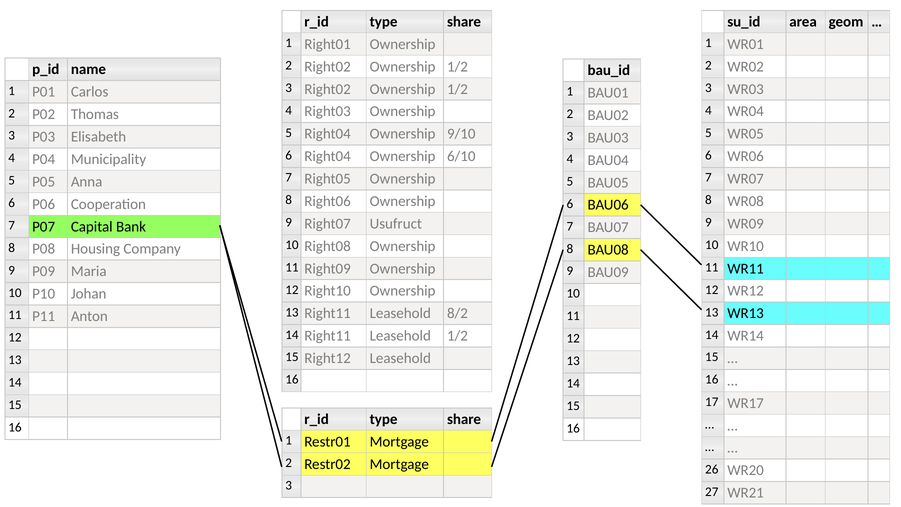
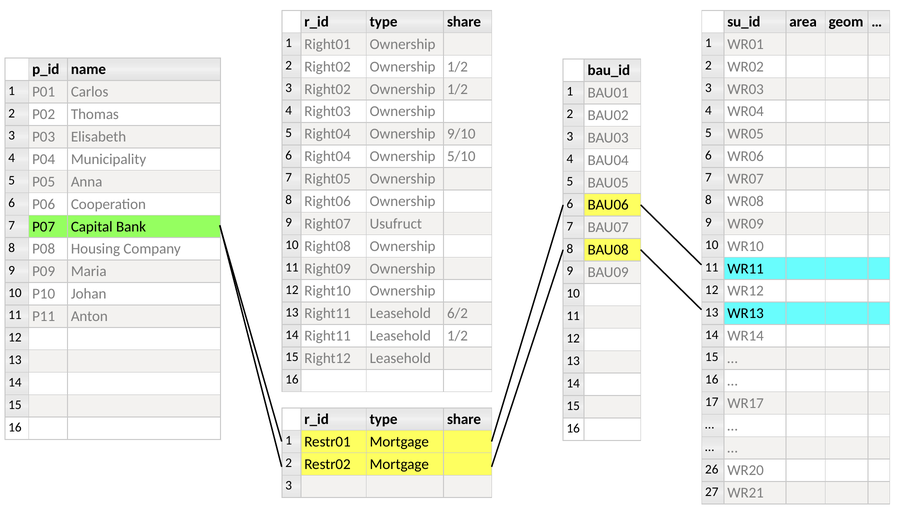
6/10: 6/10 -> 5/10
8/2: 8/2 -> 6/2
